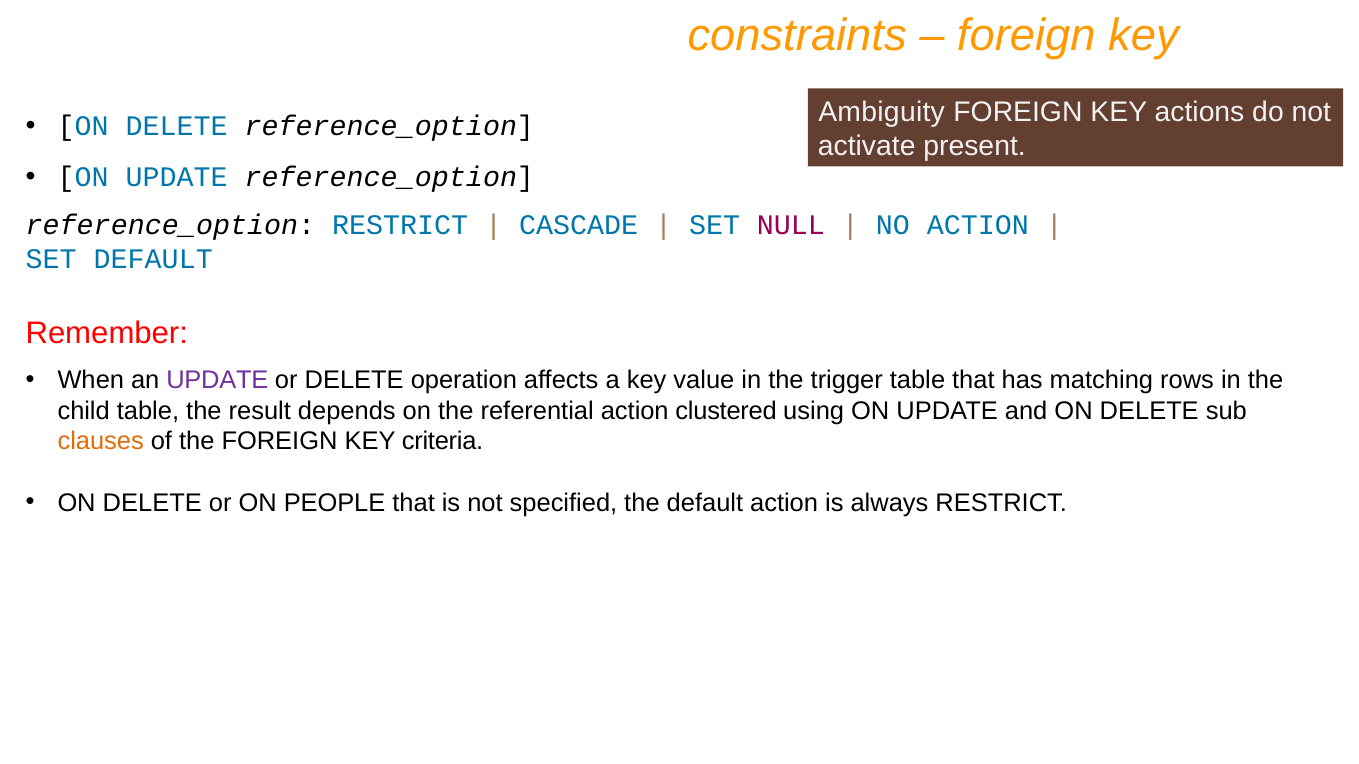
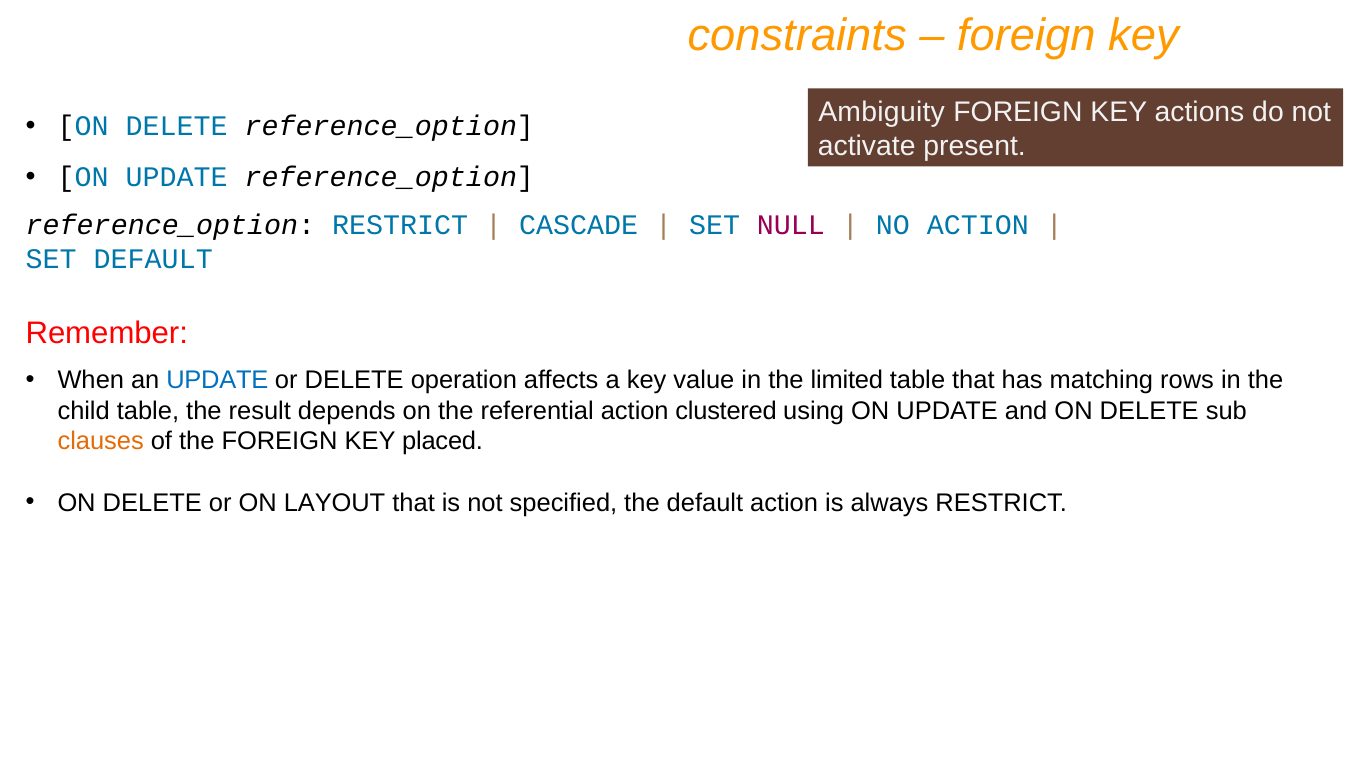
UPDATE at (217, 381) colour: purple -> blue
trigger: trigger -> limited
criteria: criteria -> placed
PEOPLE: PEOPLE -> LAYOUT
